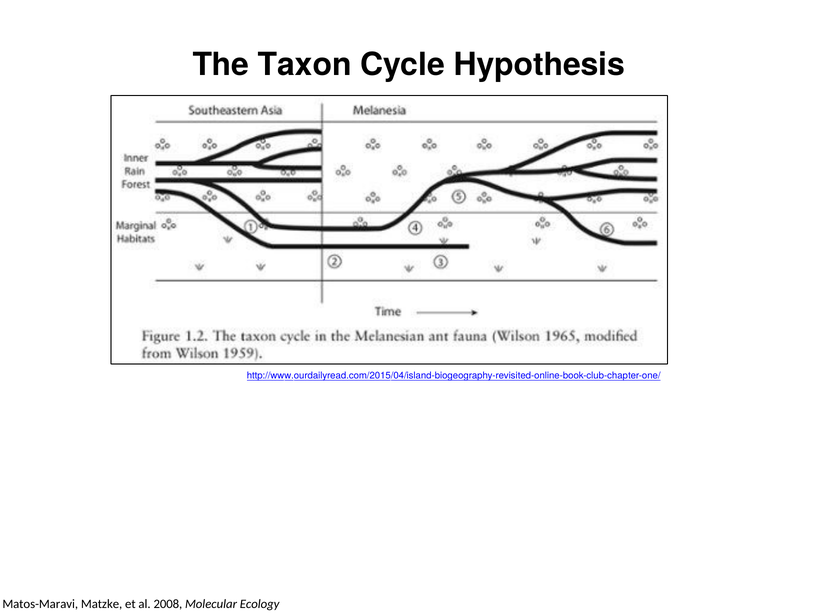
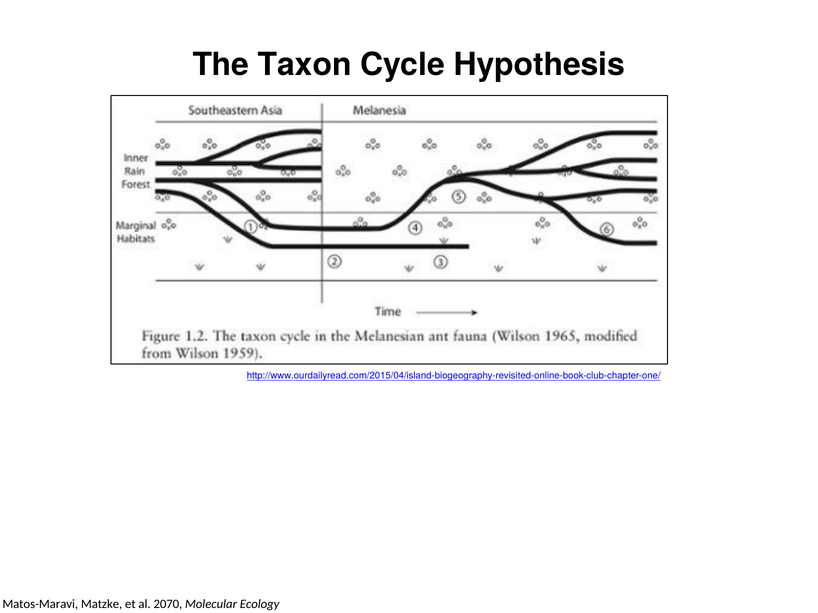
2008: 2008 -> 2070
